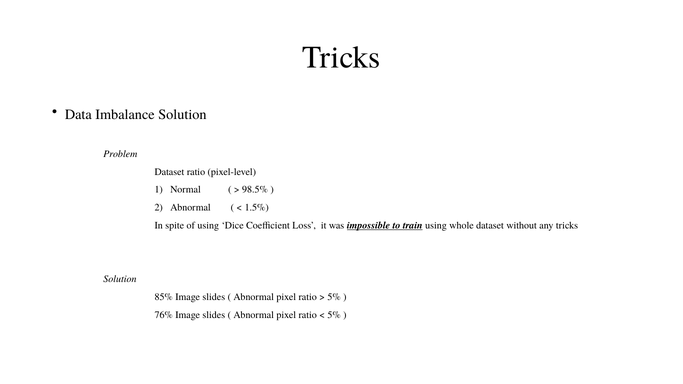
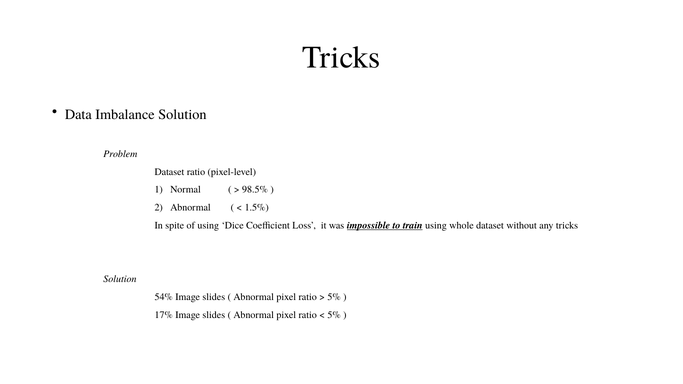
85%: 85% -> 54%
76%: 76% -> 17%
